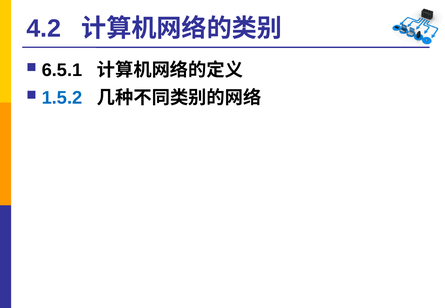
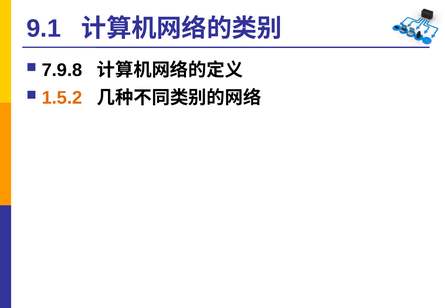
4.2: 4.2 -> 9.1
6.5.1: 6.5.1 -> 7.9.8
1.5.2 colour: blue -> orange
